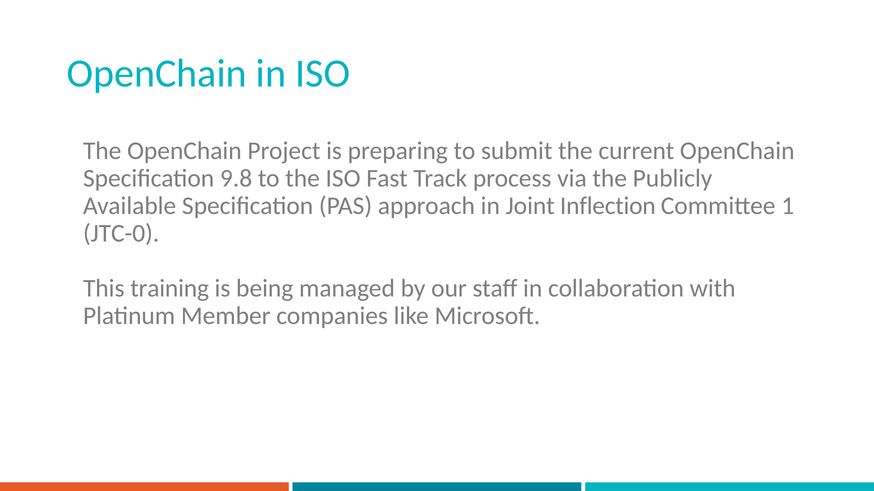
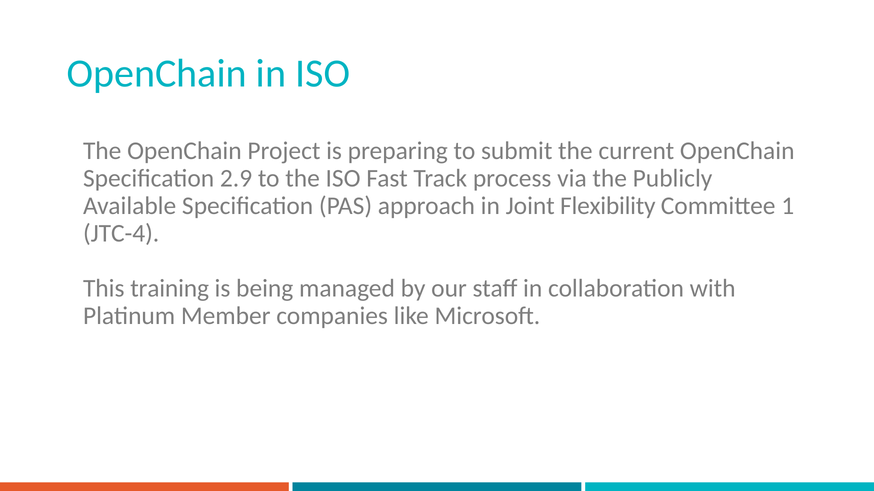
9.8: 9.8 -> 2.9
Inflection: Inflection -> Flexibility
JTC-0: JTC-0 -> JTC-4
